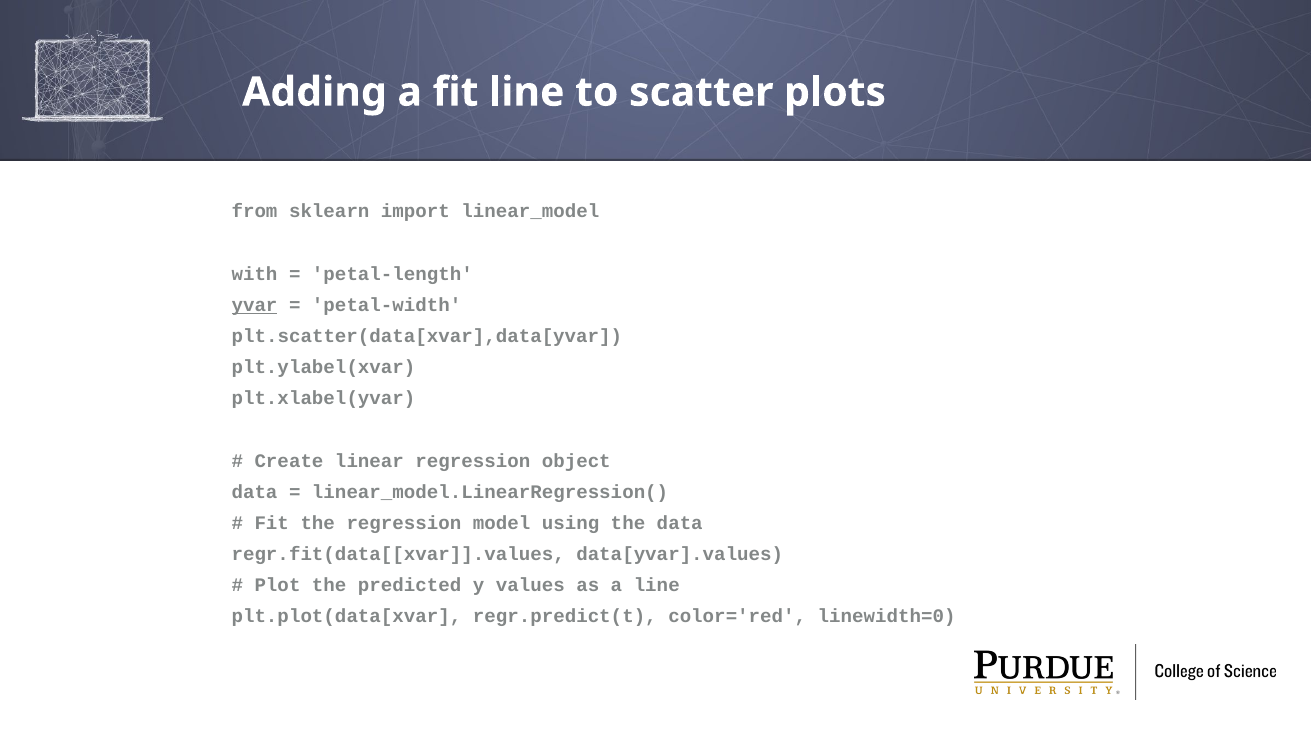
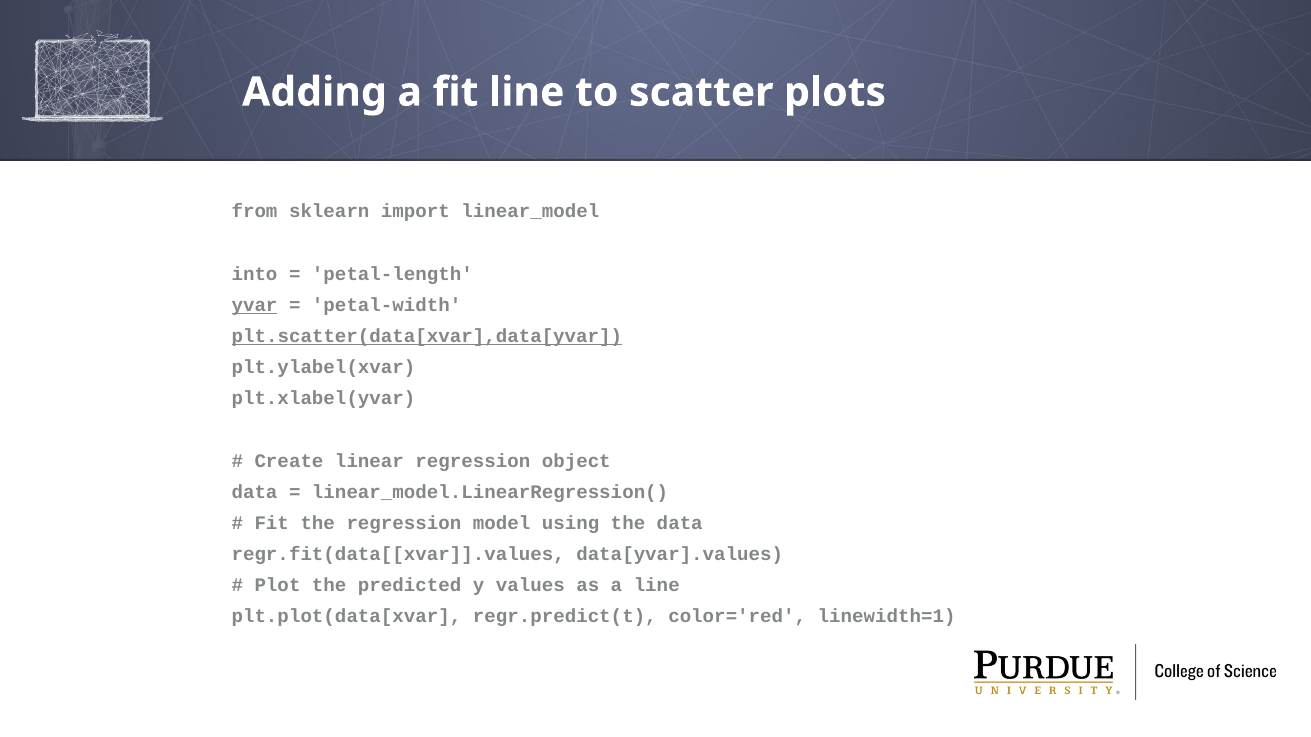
with: with -> into
plt.scatter(data[xvar],data[yvar underline: none -> present
linewidth=0: linewidth=0 -> linewidth=1
